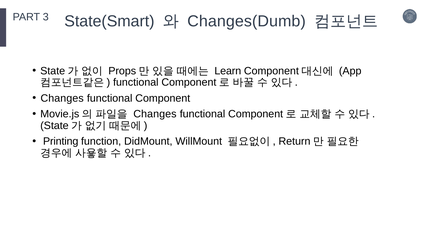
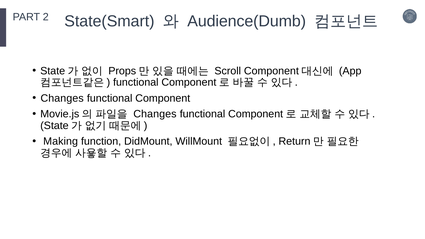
3: 3 -> 2
Changes(Dumb: Changes(Dumb -> Audience(Dumb
Learn: Learn -> Scroll
Printing: Printing -> Making
